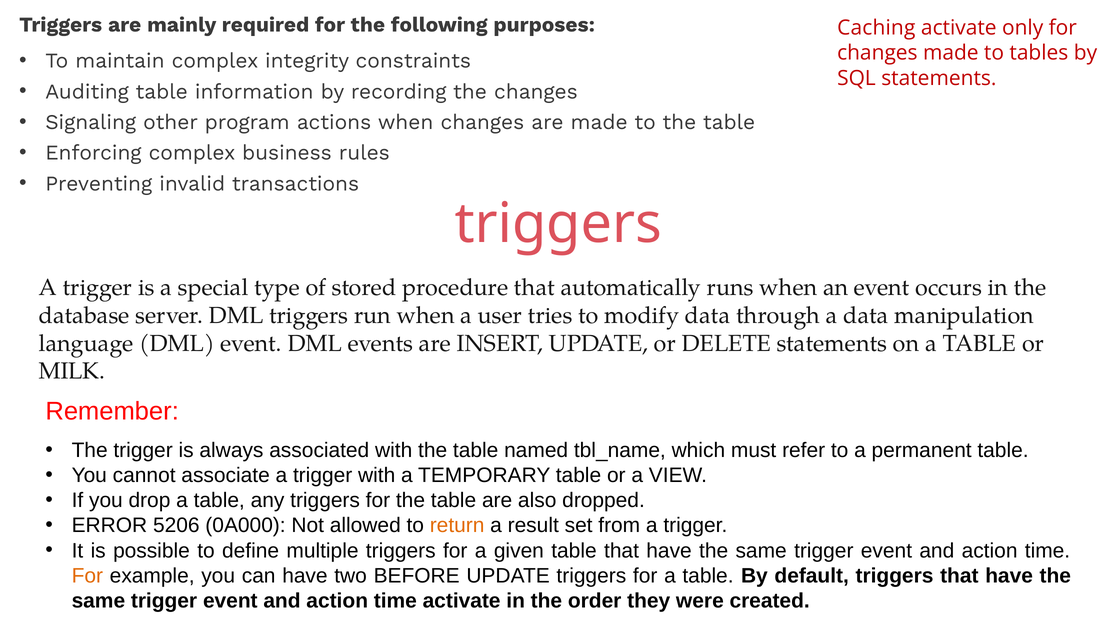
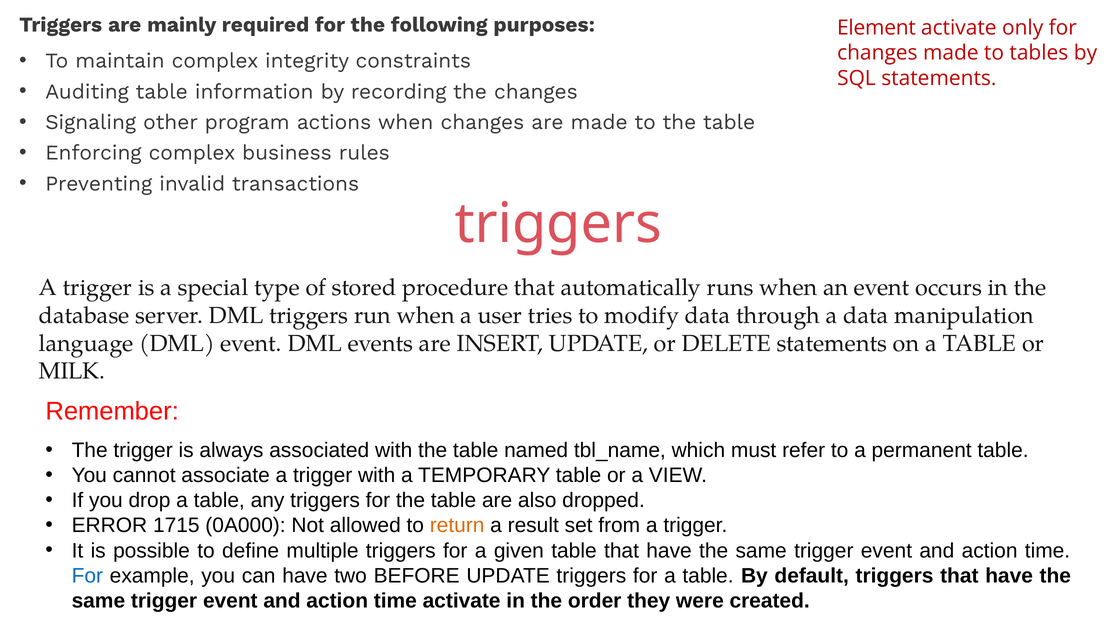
Caching: Caching -> Element
5206: 5206 -> 1715
For at (87, 576) colour: orange -> blue
